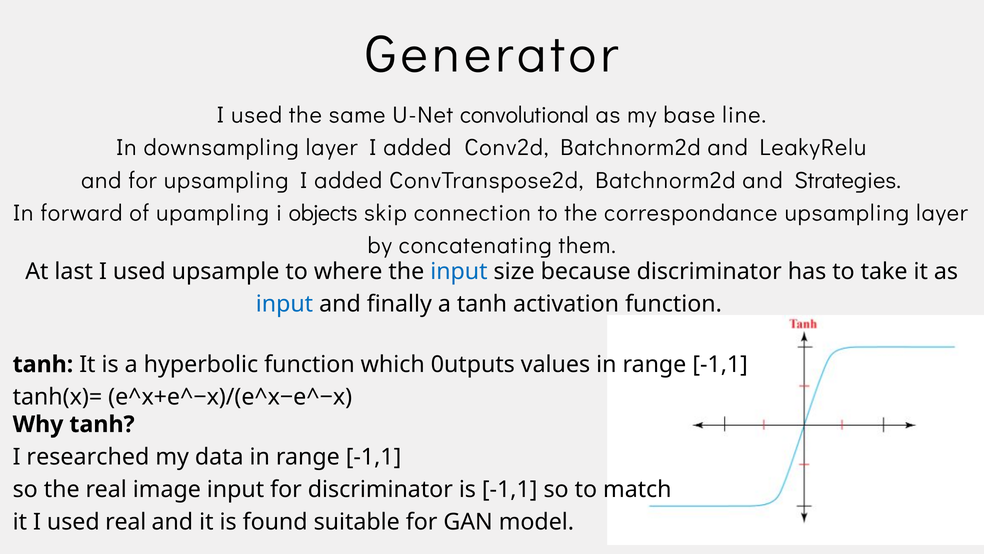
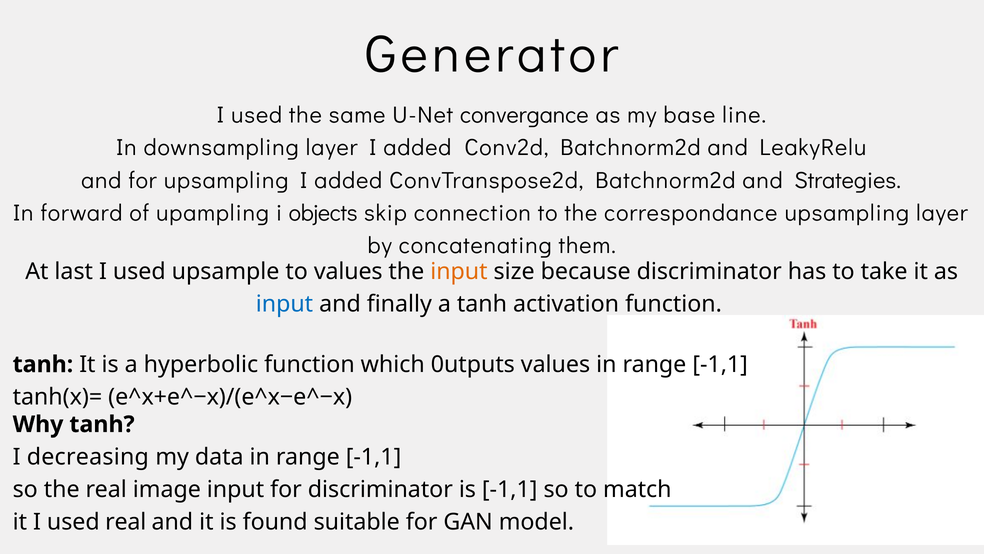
convolutional: convolutional -> convergance
to where: where -> values
input at (459, 271) colour: blue -> orange
researched: researched -> decreasing
